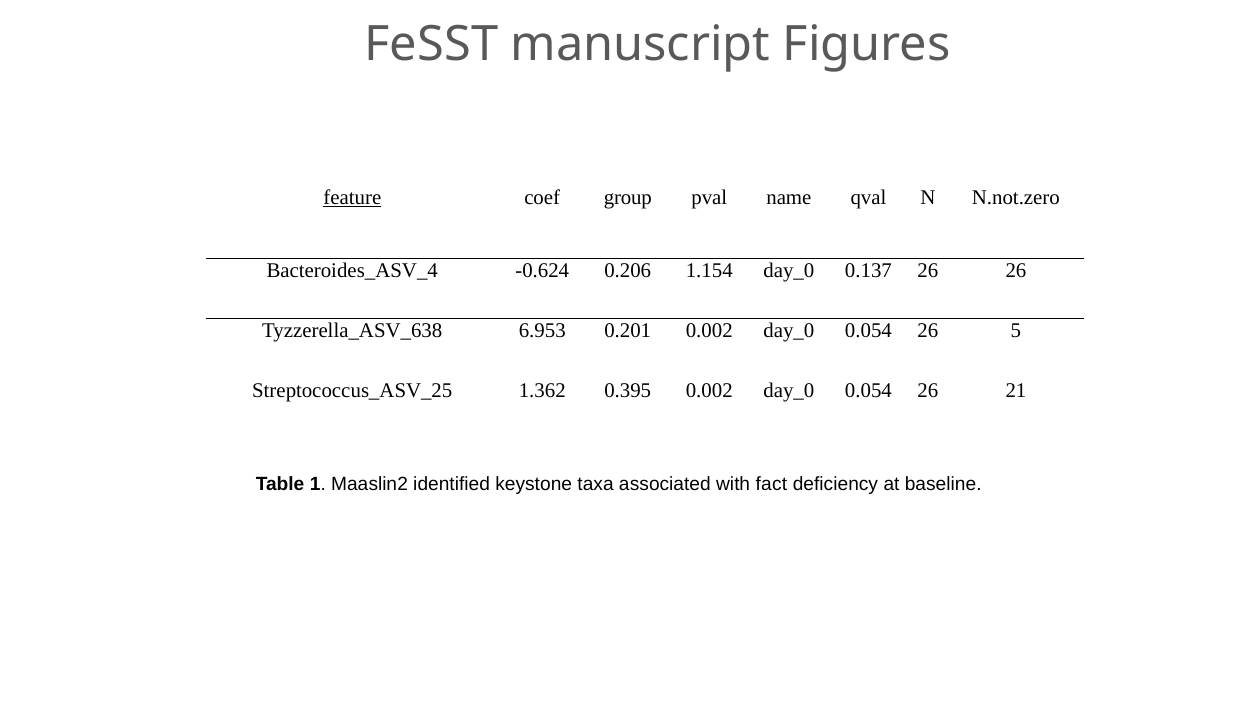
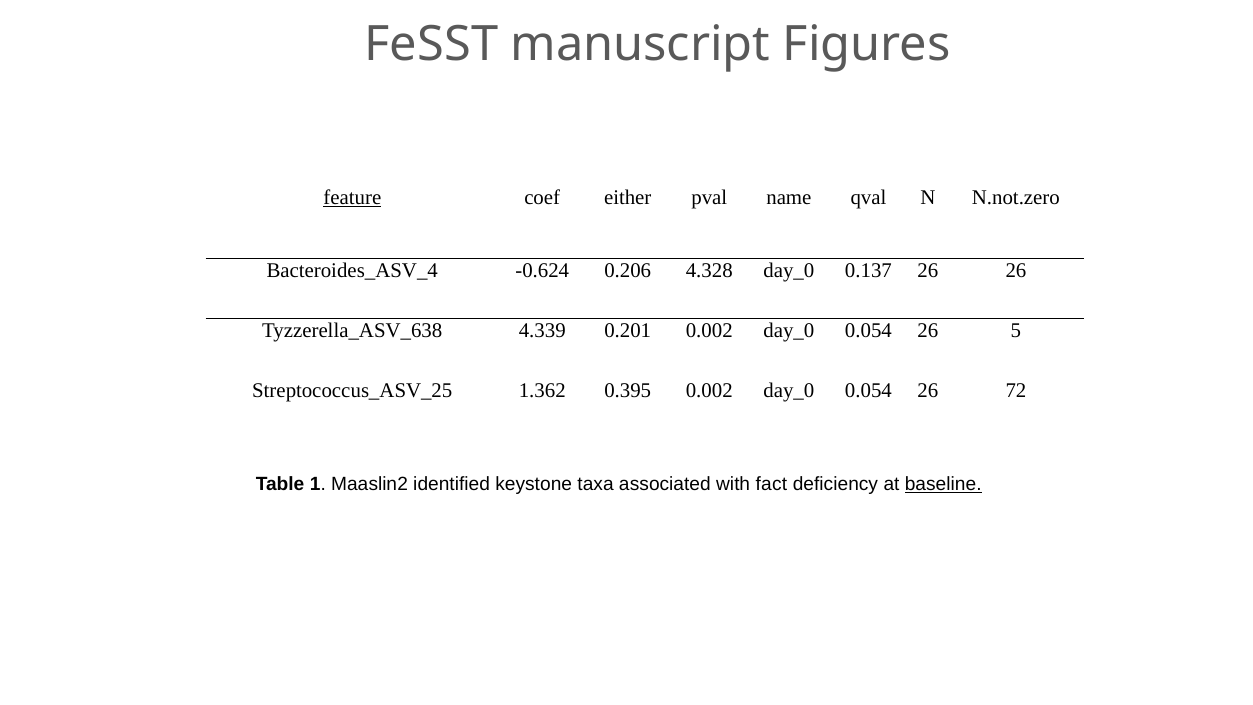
group: group -> either
1.154: 1.154 -> 4.328
6.953: 6.953 -> 4.339
21: 21 -> 72
baseline underline: none -> present
